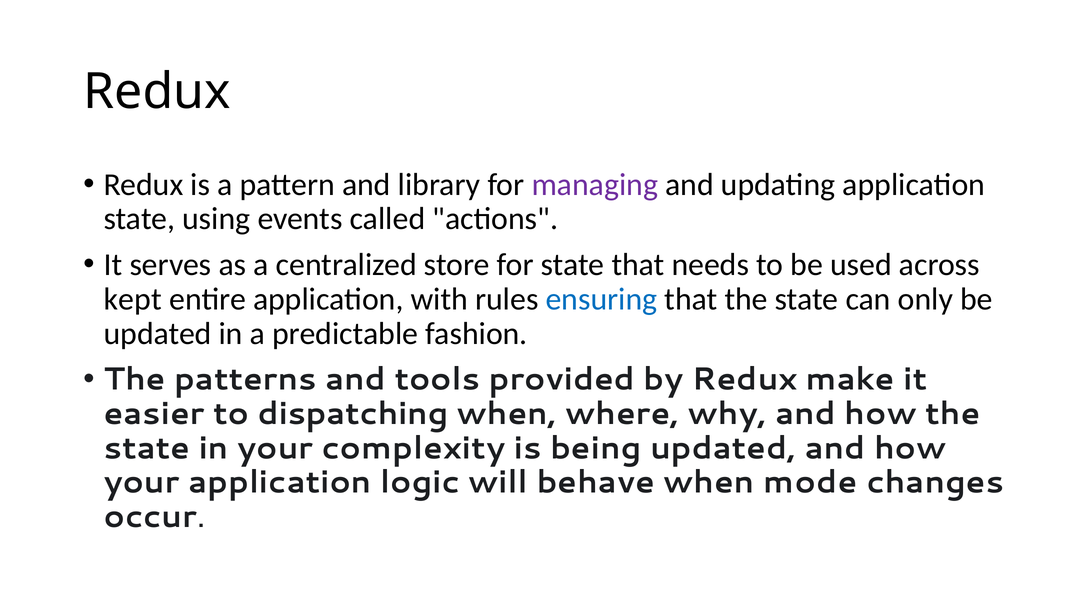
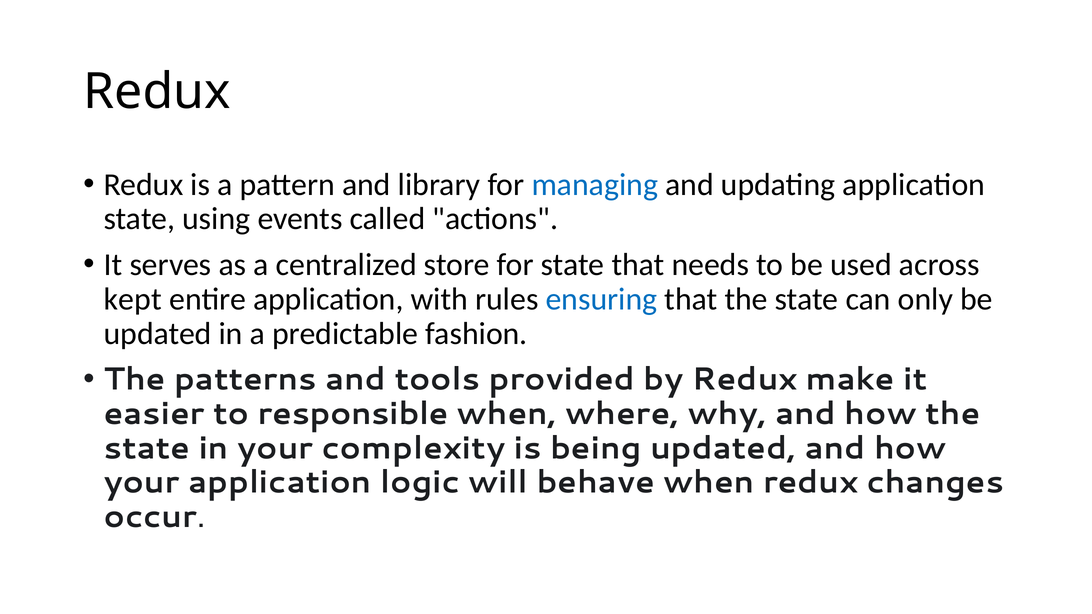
managing colour: purple -> blue
dispatching: dispatching -> responsible
when mode: mode -> redux
